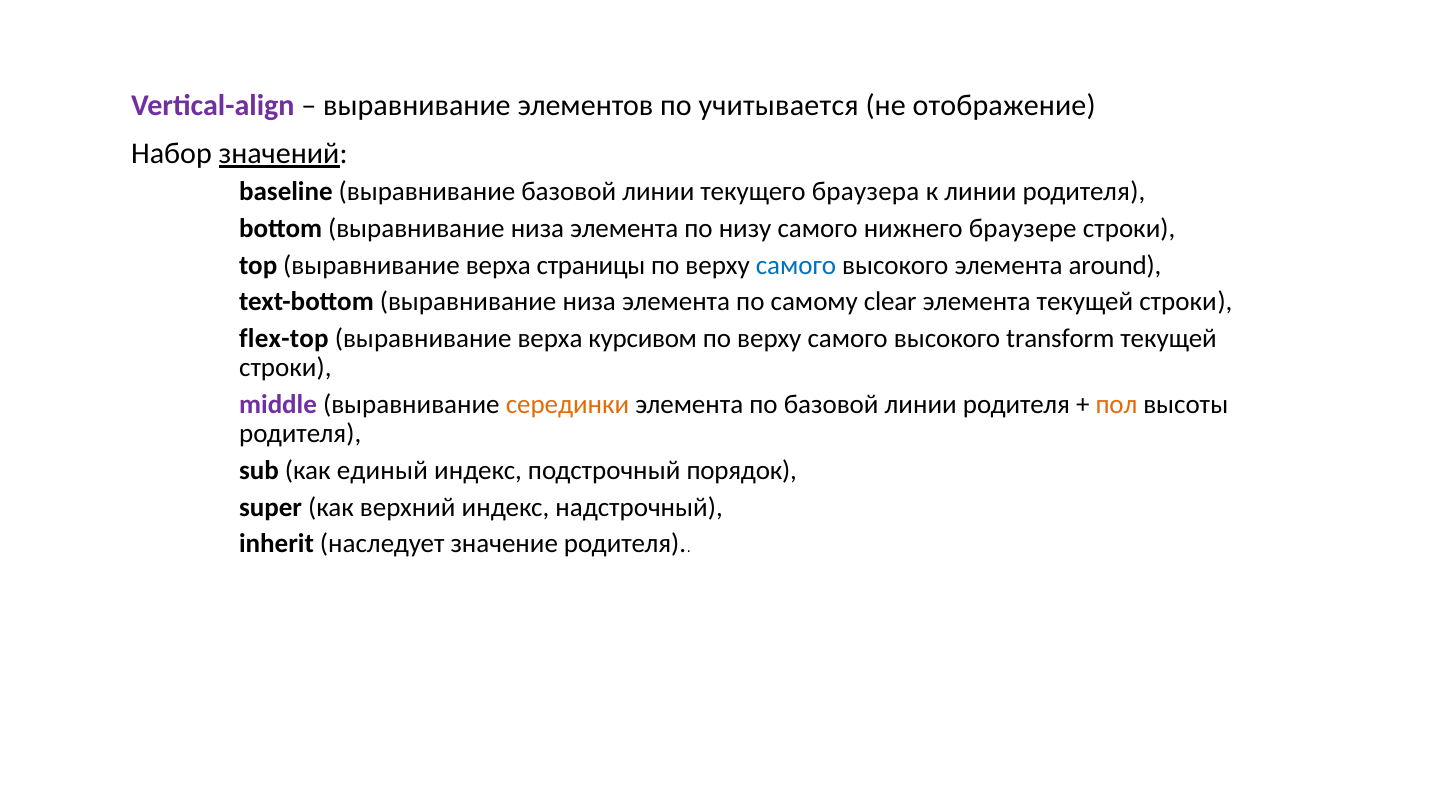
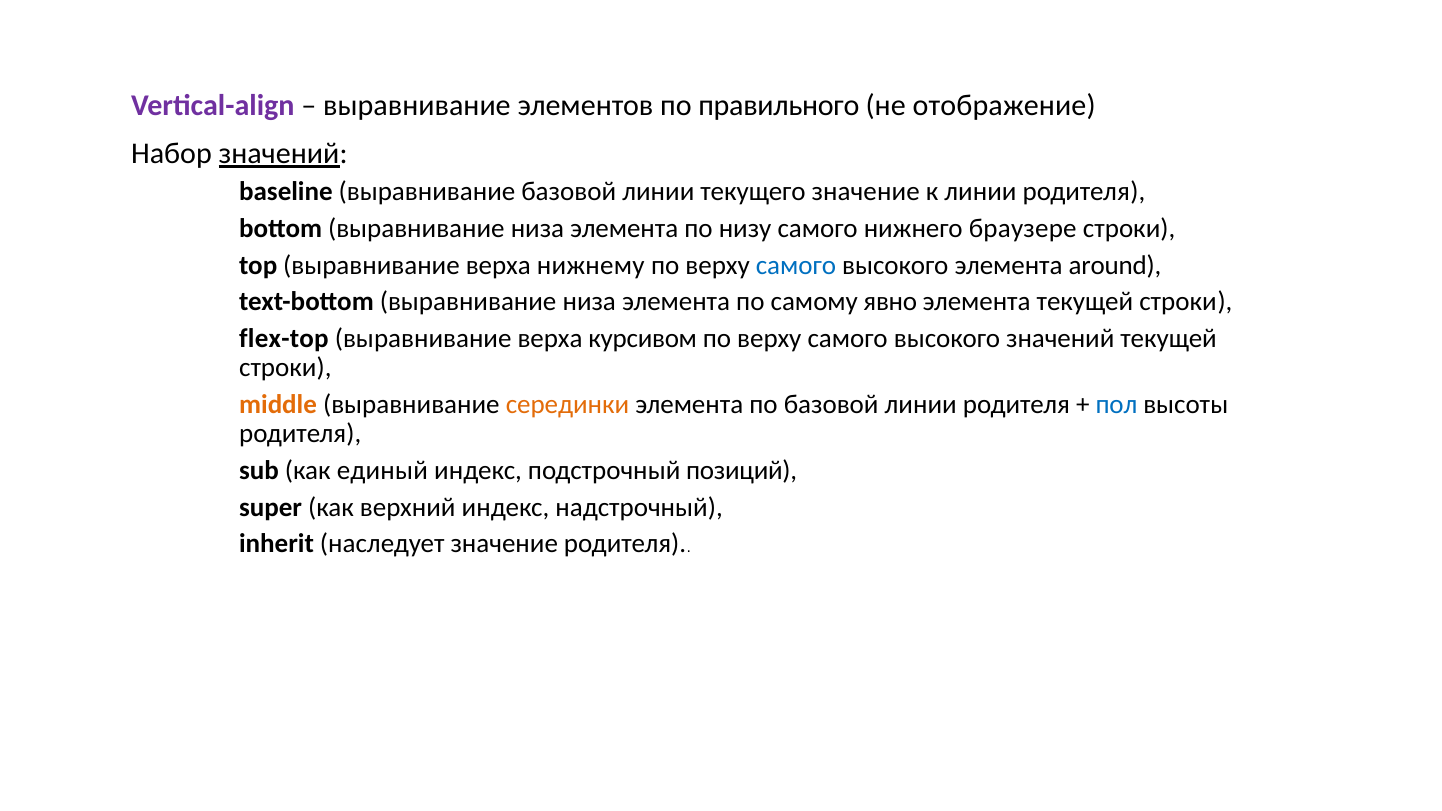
учитывается: учитывается -> правильного
текущего браузера: браузера -> значение
страницы: страницы -> нижнему
clear: clear -> явно
высокого transform: transform -> значений
middle colour: purple -> orange
пол colour: orange -> blue
порядок: порядок -> позиций
